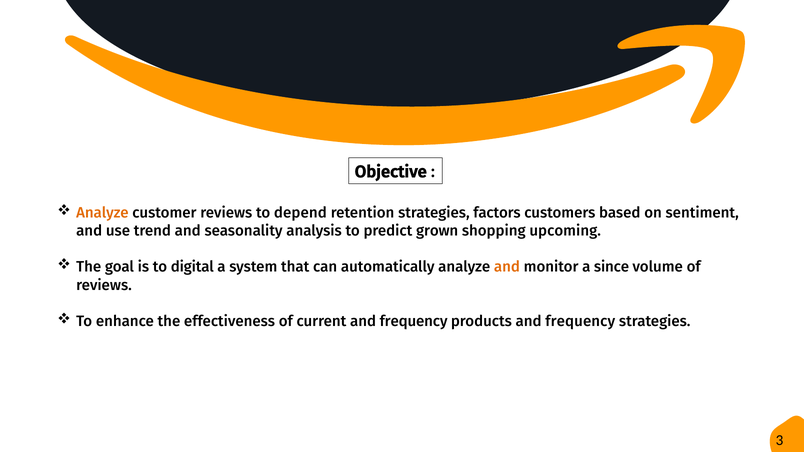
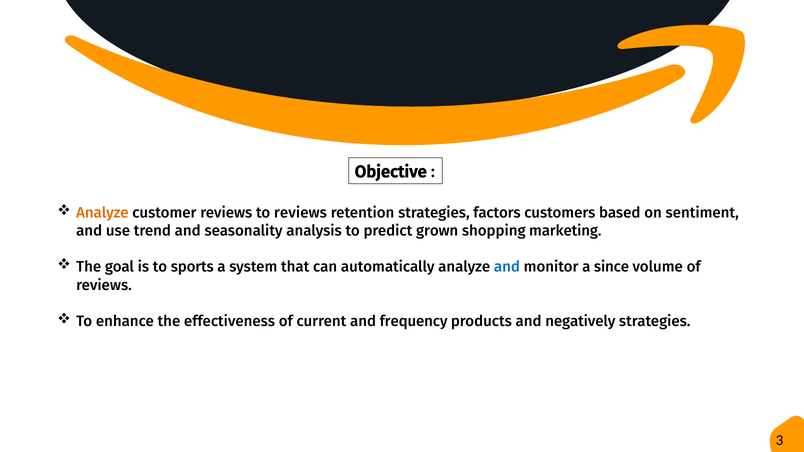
to depend: depend -> reviews
upcoming: upcoming -> marketing
digital: digital -> sports
and at (507, 267) colour: orange -> blue
products and frequency: frequency -> negatively
